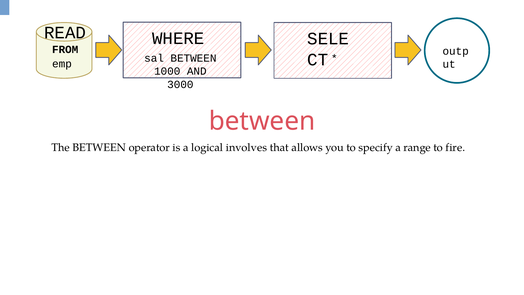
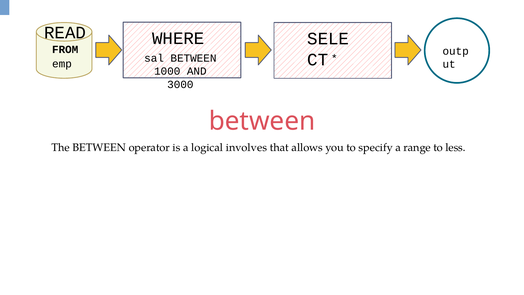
fire: fire -> less
